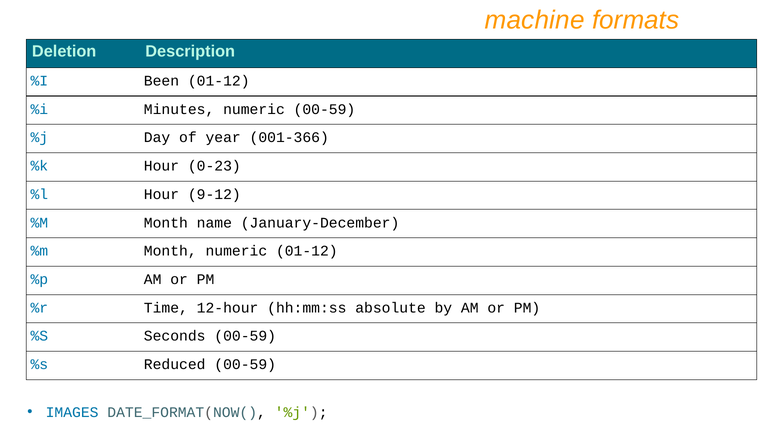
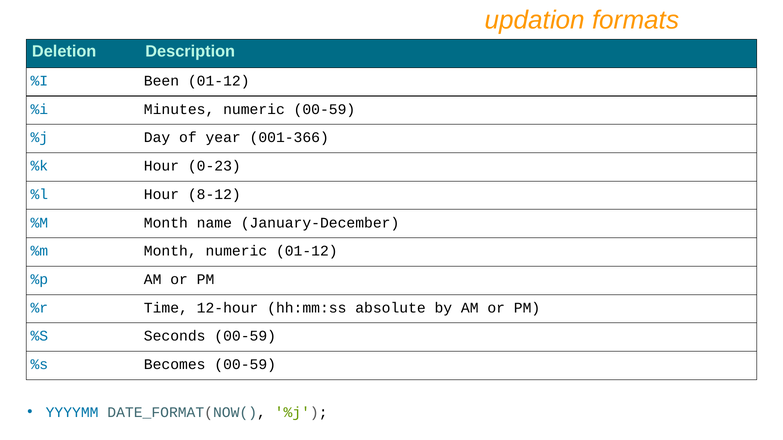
machine: machine -> updation
9-12: 9-12 -> 8-12
Reduced: Reduced -> Becomes
IMAGES: IMAGES -> YYYYMM
